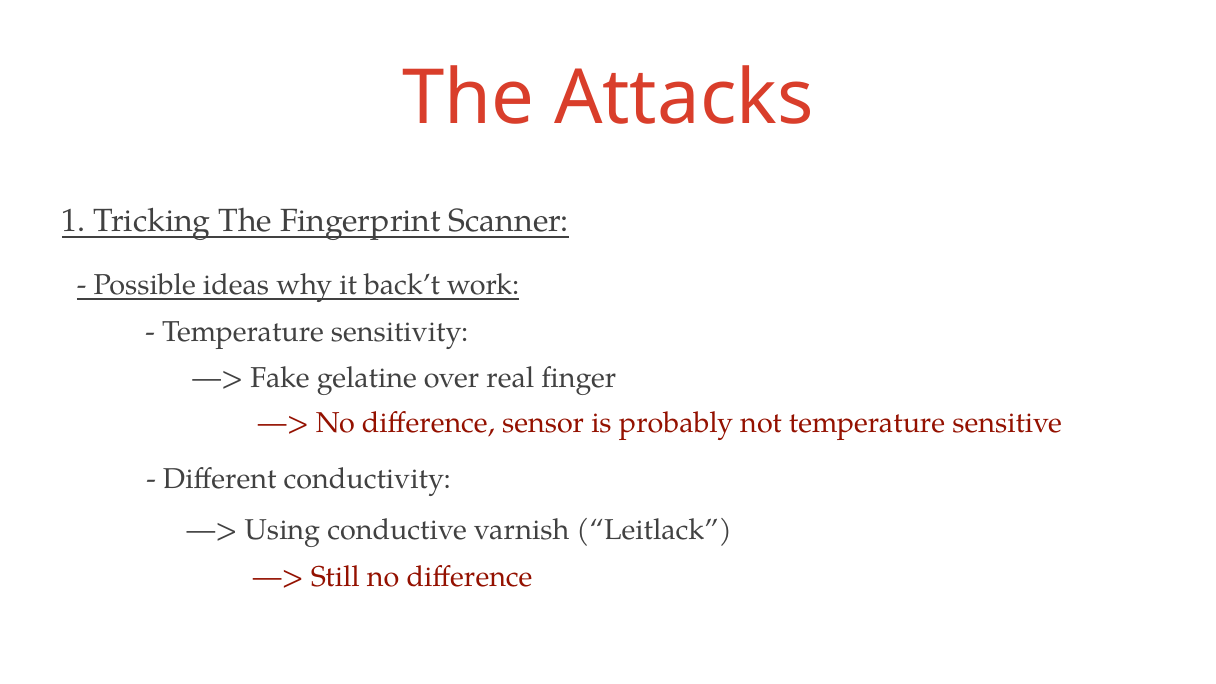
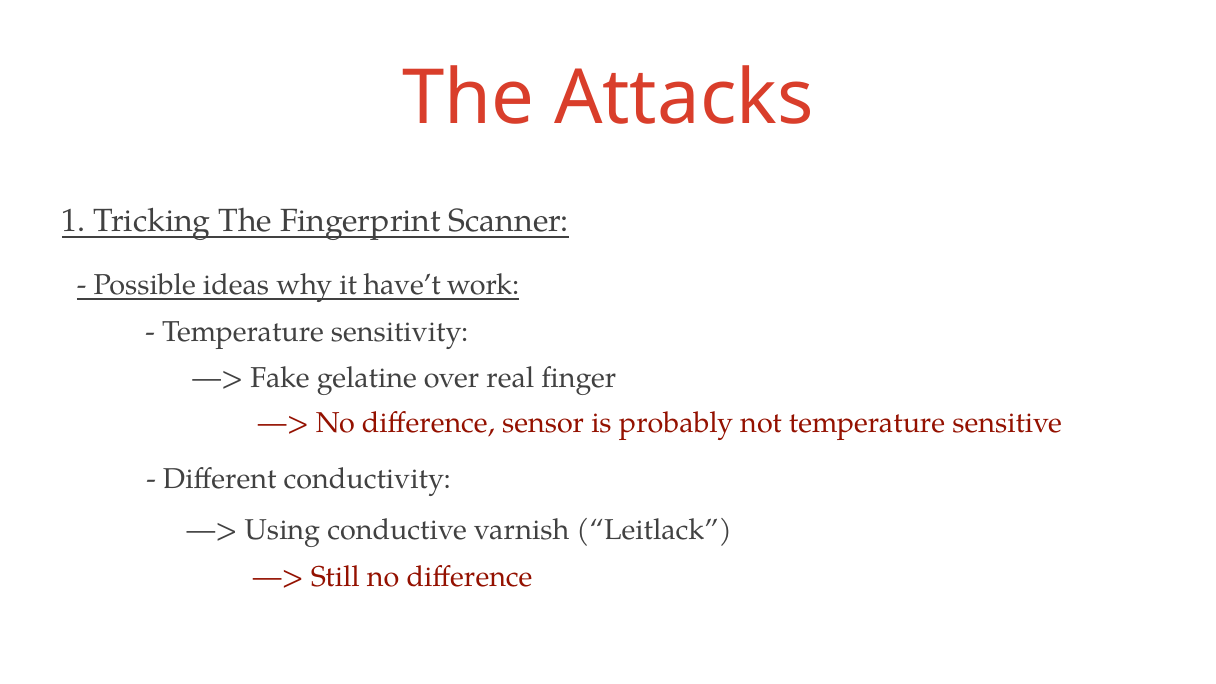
back’t: back’t -> have’t
